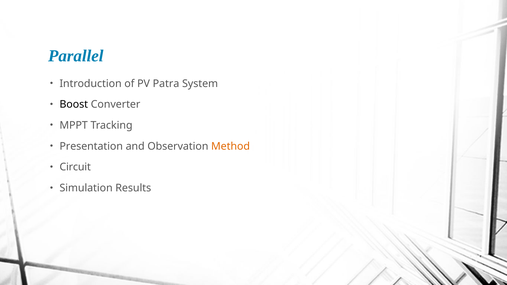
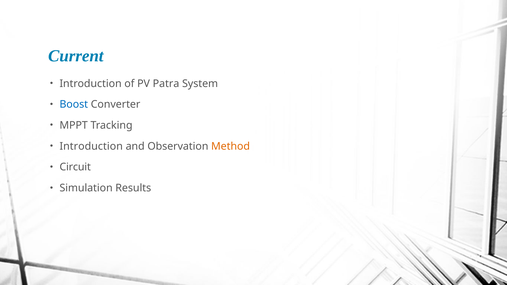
Parallel: Parallel -> Current
Boost colour: black -> blue
Presentation at (91, 146): Presentation -> Introduction
